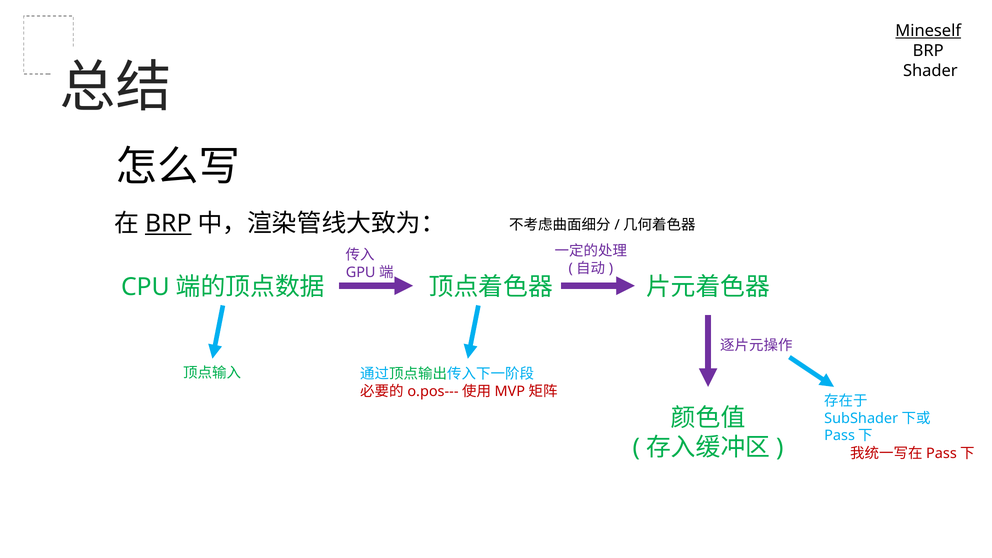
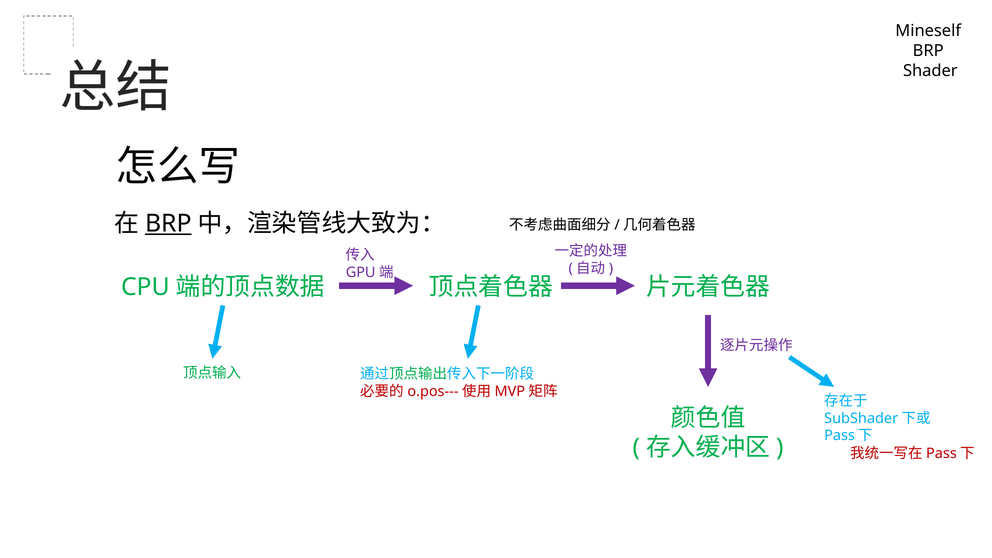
Mineself underline: present -> none
